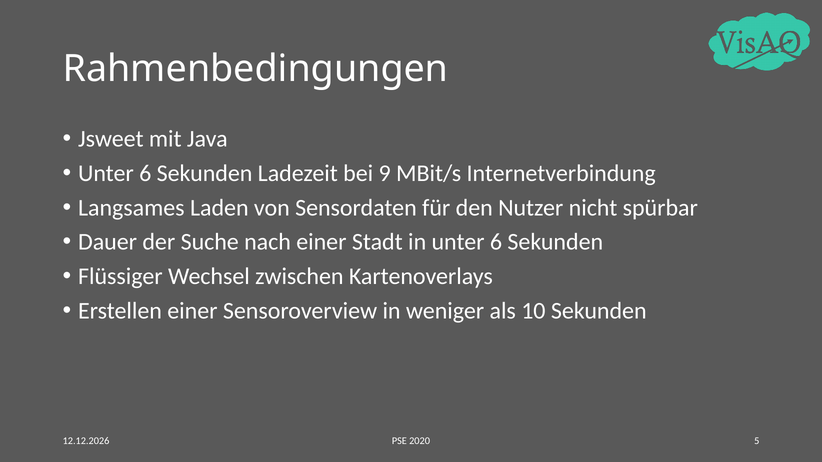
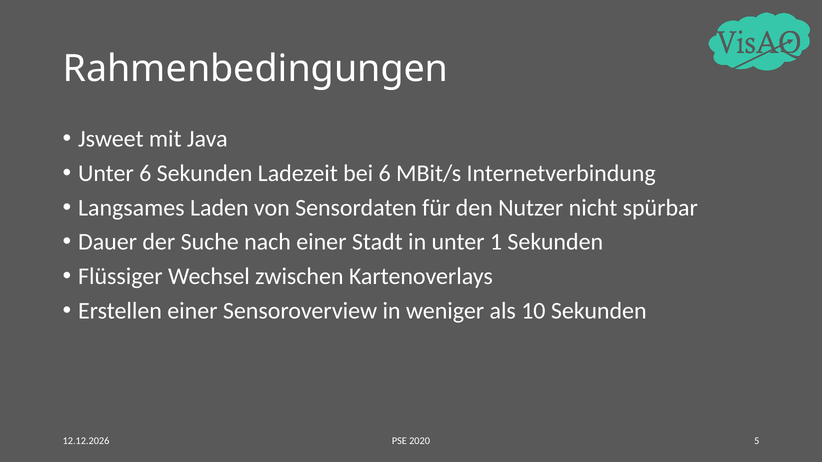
bei 9: 9 -> 6
in unter 6: 6 -> 1
